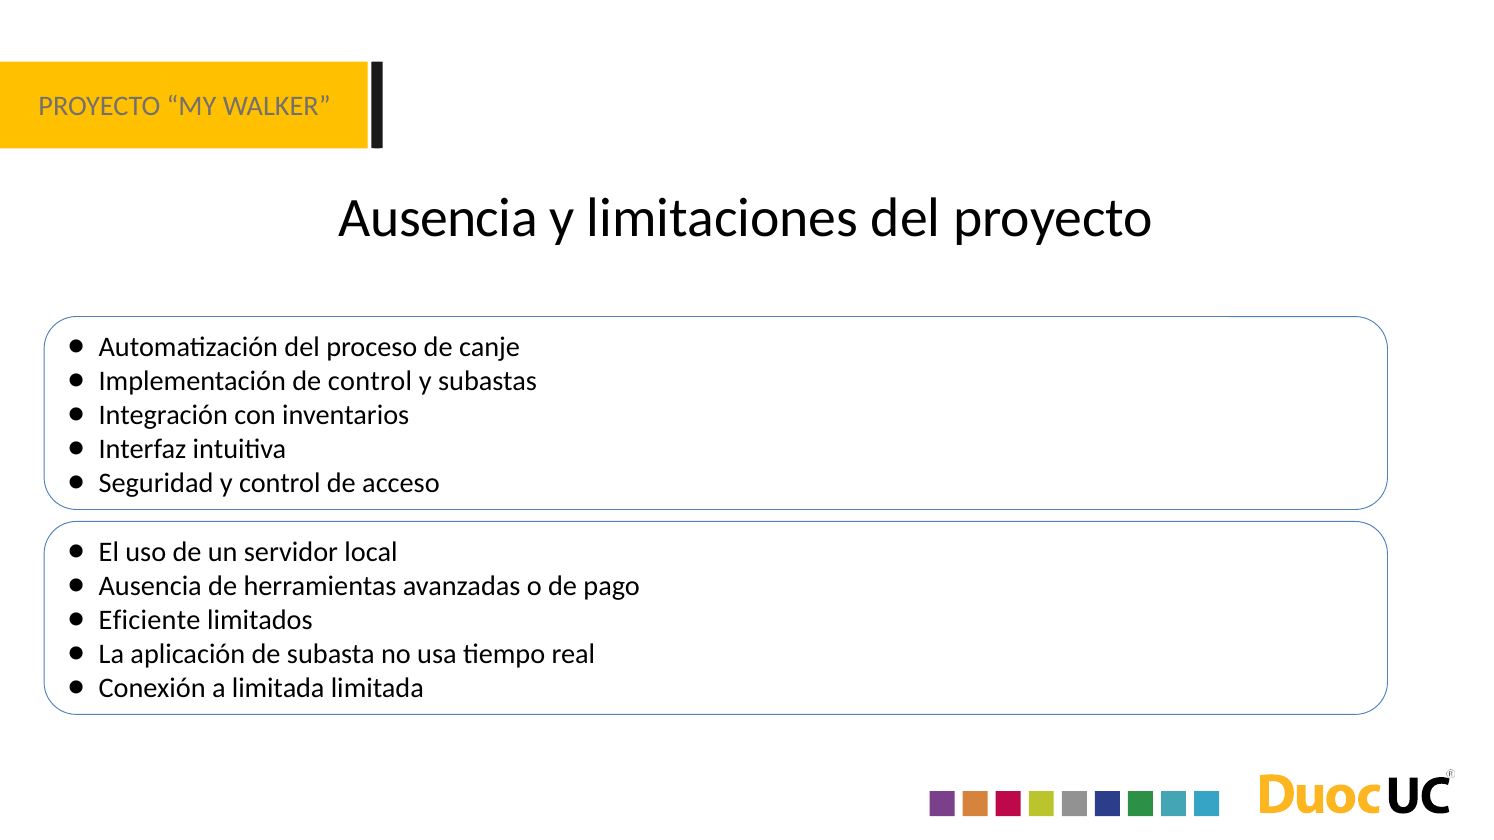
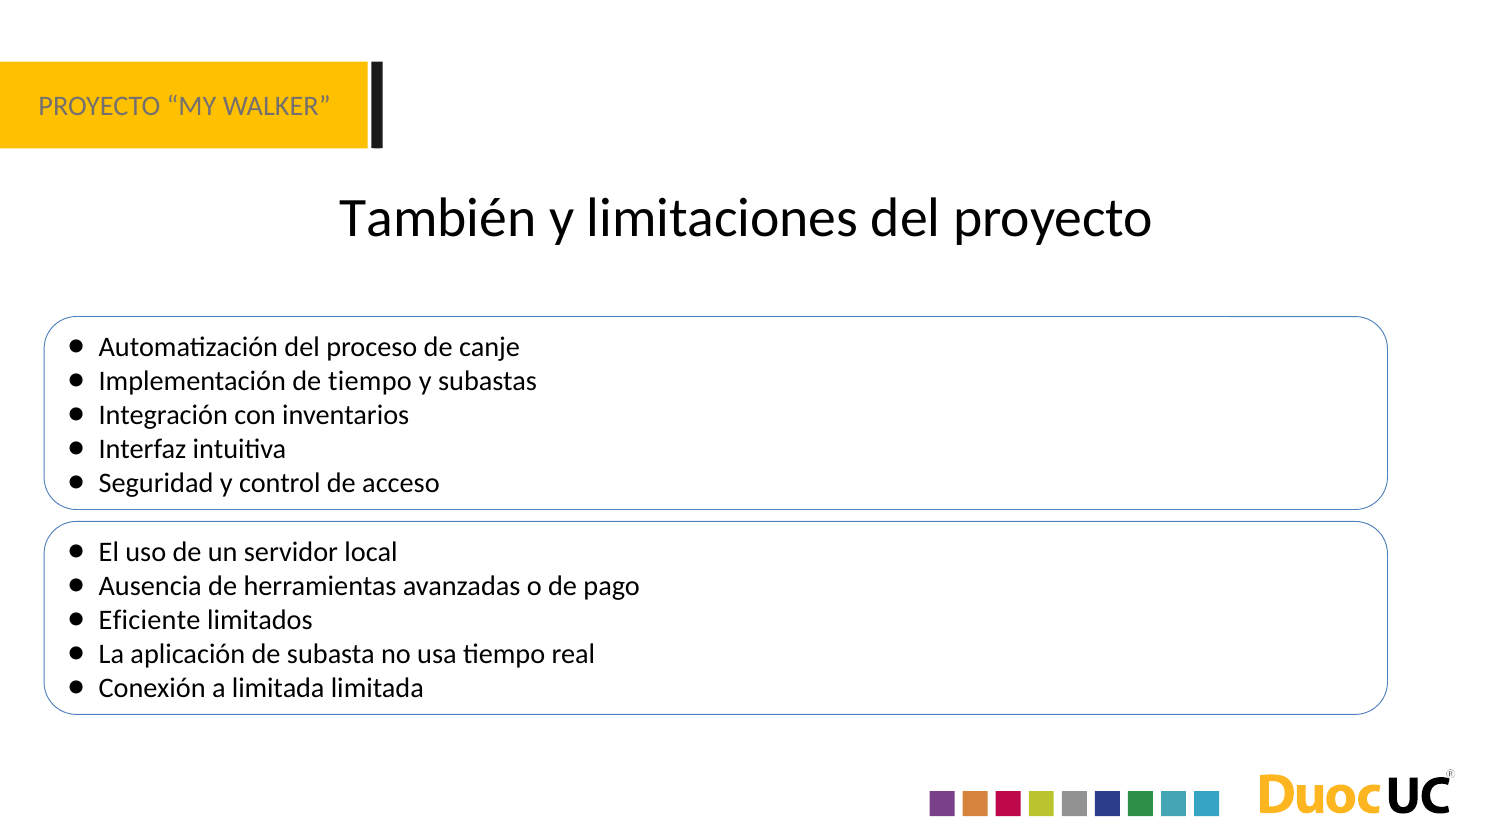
Ausencia at (438, 218): Ausencia -> También
de control: control -> tiempo
